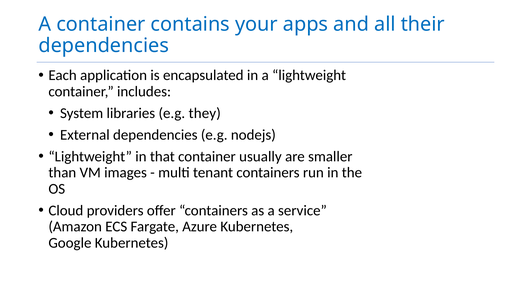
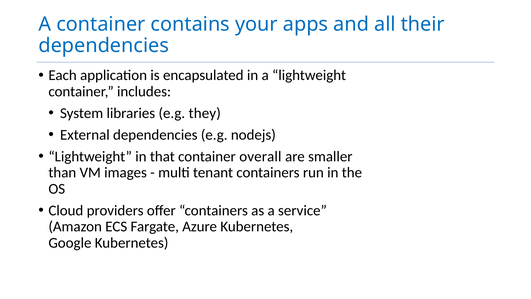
usually: usually -> overall
